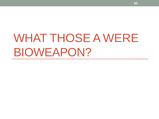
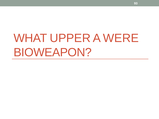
THOSE: THOSE -> UPPER
